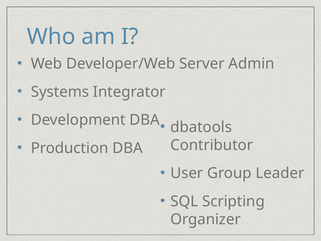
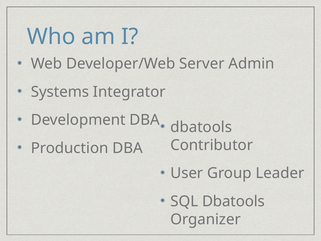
SQL Scripting: Scripting -> Dbatools
